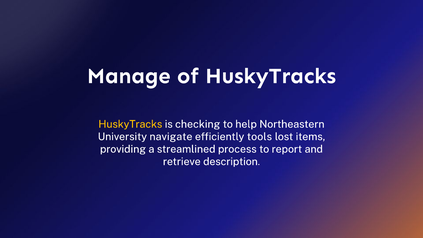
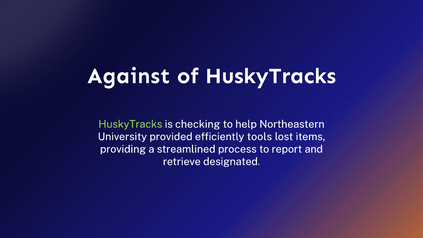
Manage: Manage -> Against
HuskyTracks at (130, 124) colour: yellow -> light green
navigate: navigate -> provided
description: description -> designated
